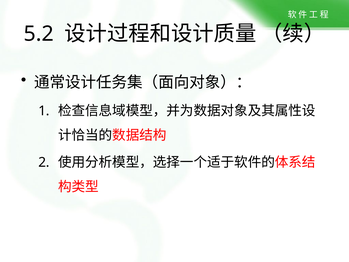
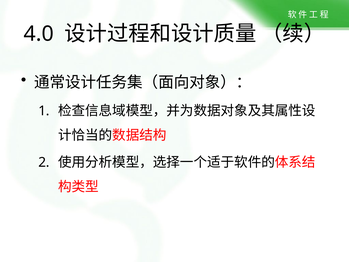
5.2: 5.2 -> 4.0
